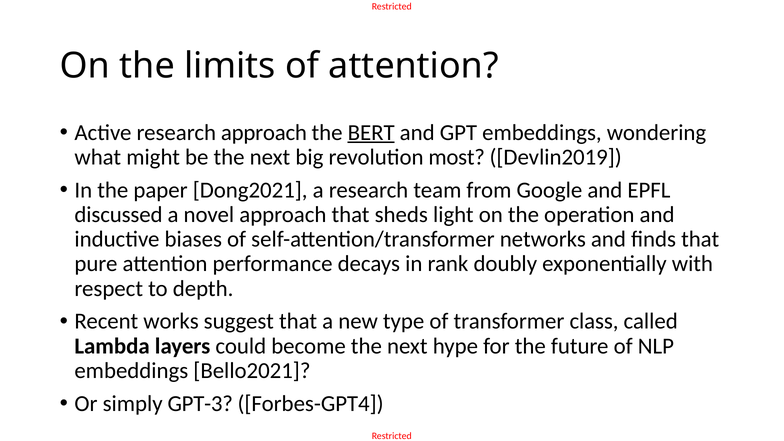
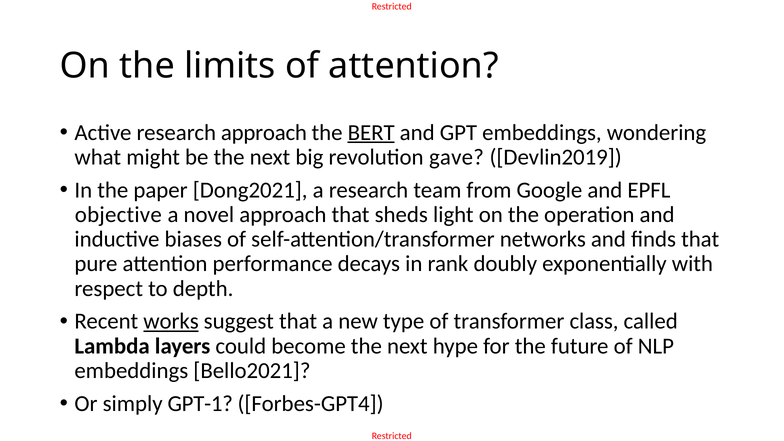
most: most -> gave
discussed: discussed -> objective
works underline: none -> present
GPT-3: GPT-3 -> GPT-1
